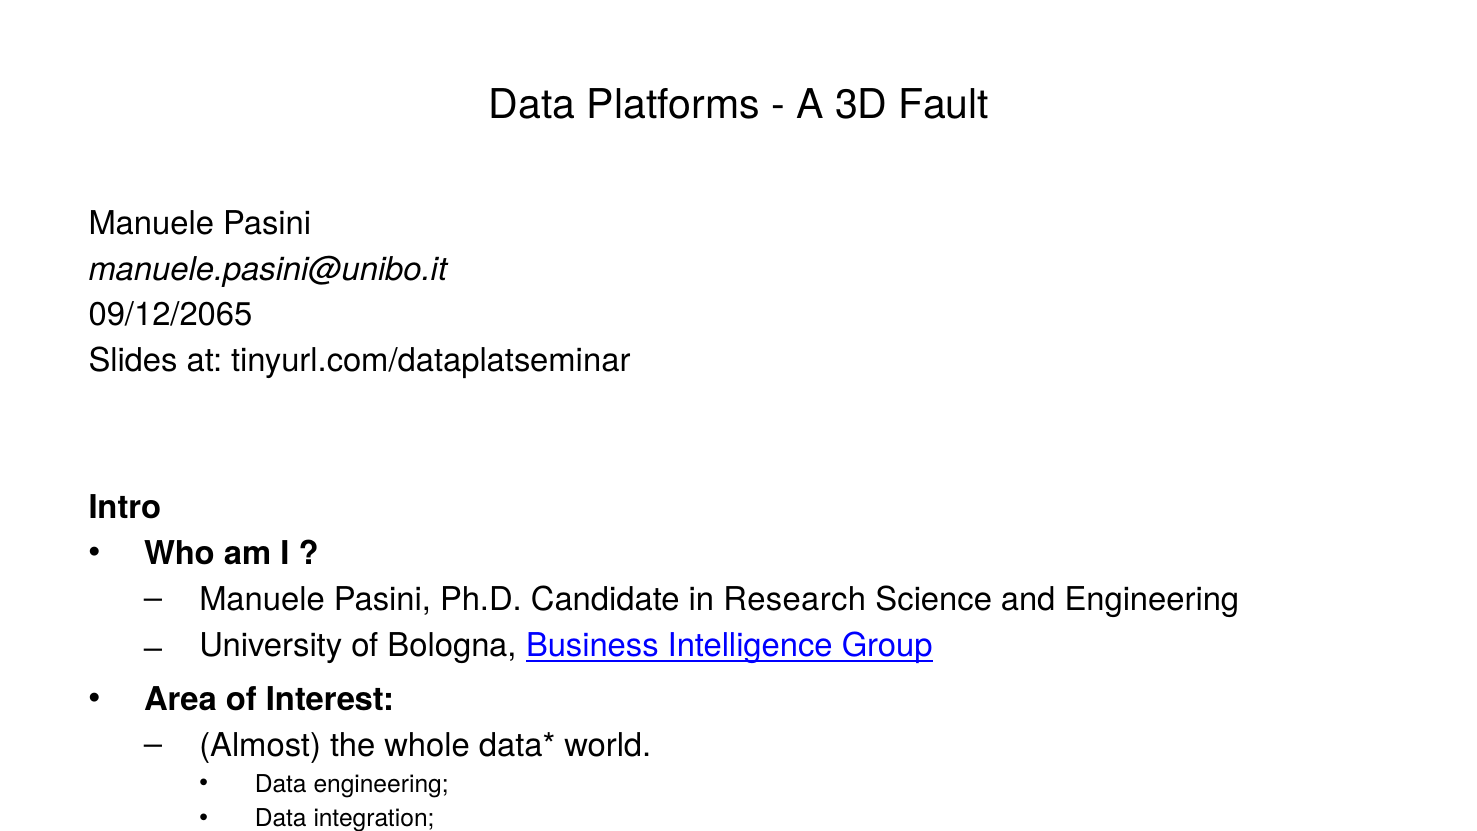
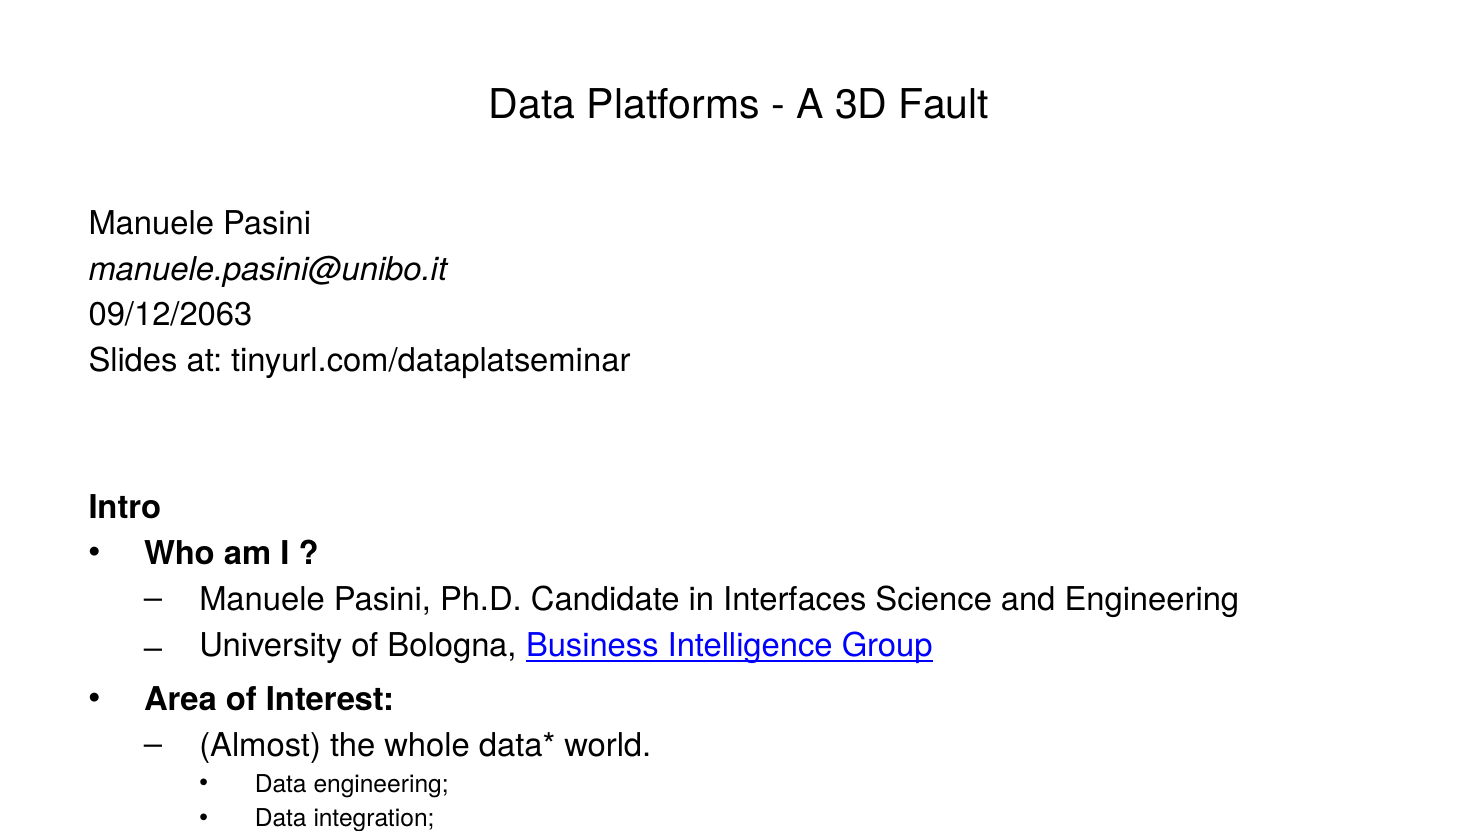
09/12/2065: 09/12/2065 -> 09/12/2063
in Research: Research -> Interfaces
